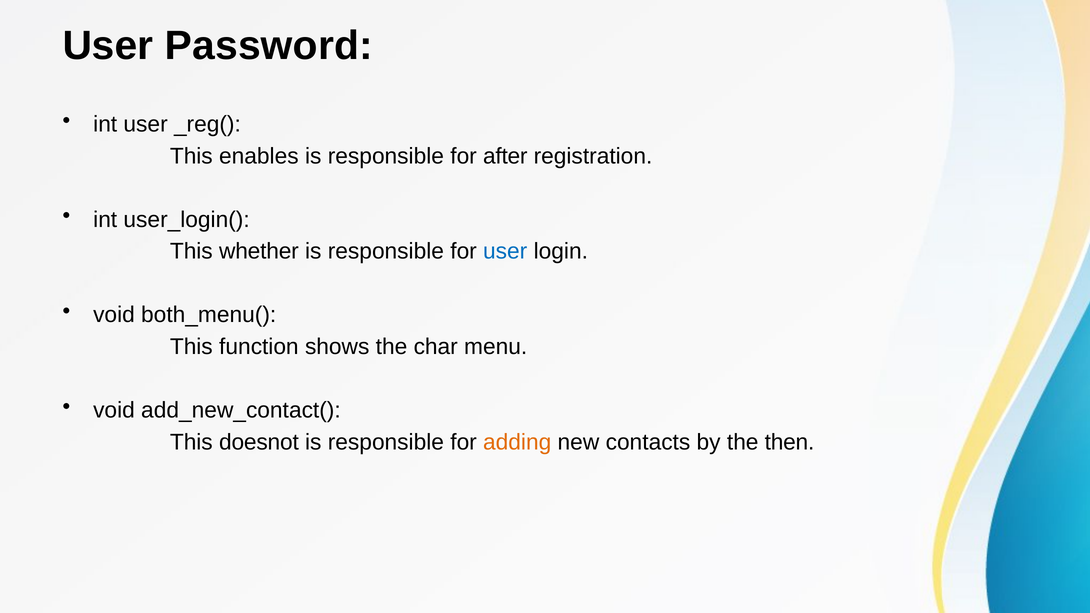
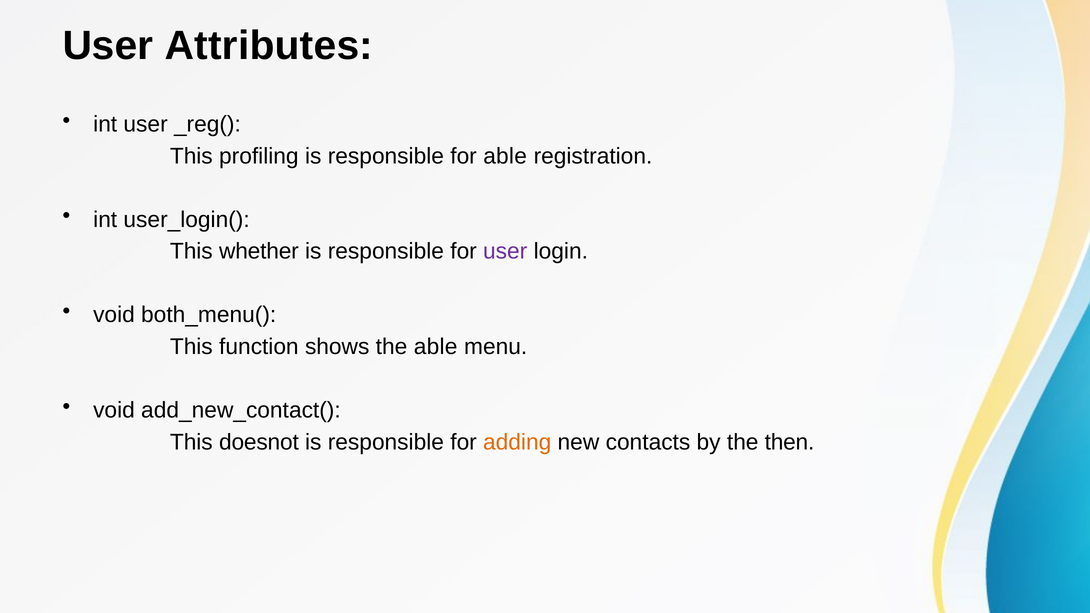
Password: Password -> Attributes
enables: enables -> profiling
for after: after -> able
user at (505, 251) colour: blue -> purple
the char: char -> able
